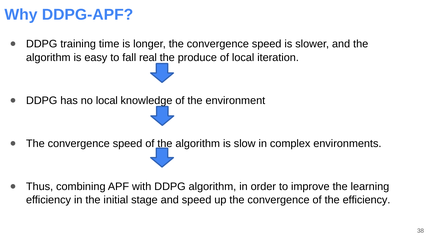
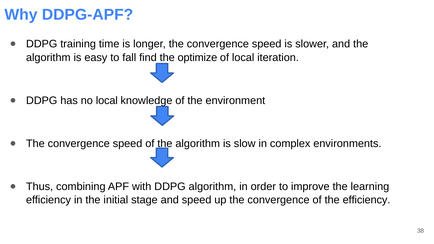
real: real -> find
produce: produce -> optimize
